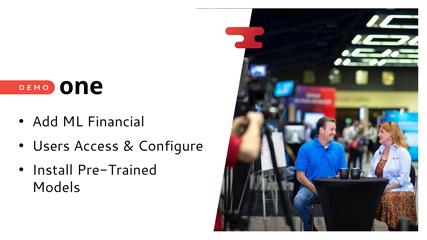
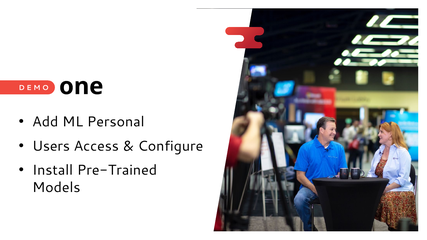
Financial: Financial -> Personal
